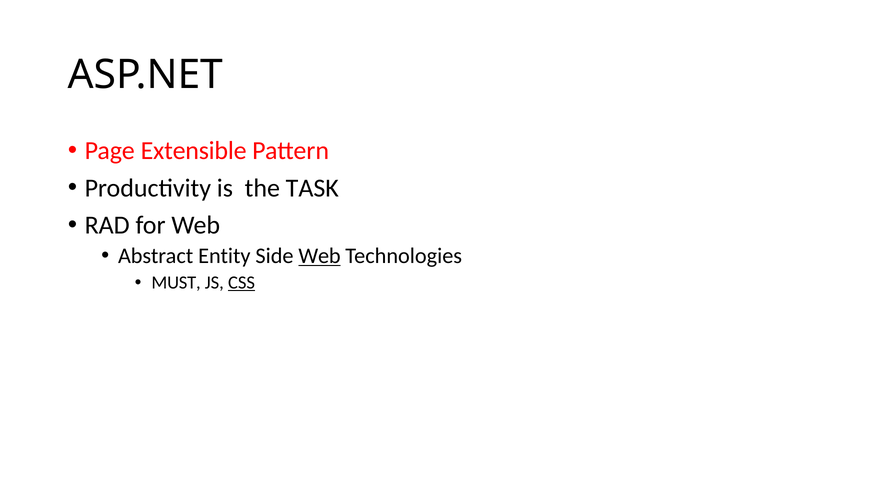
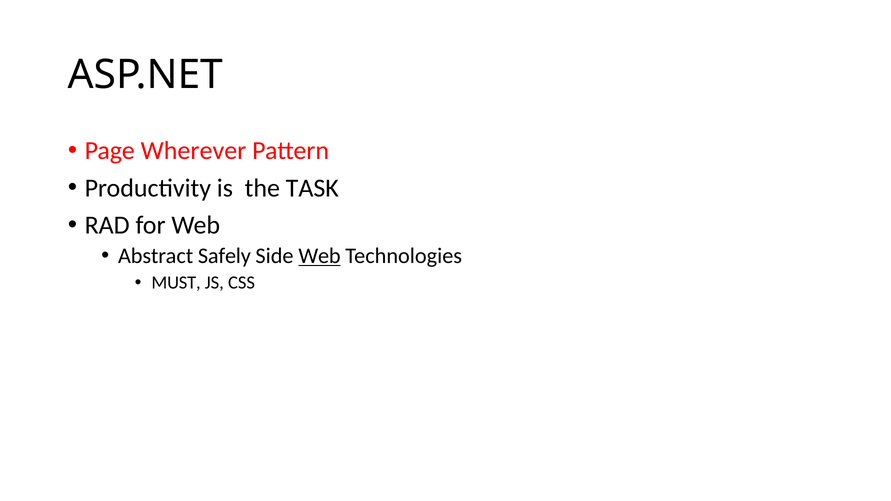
Extensible: Extensible -> Wherever
Entity: Entity -> Safely
CSS underline: present -> none
